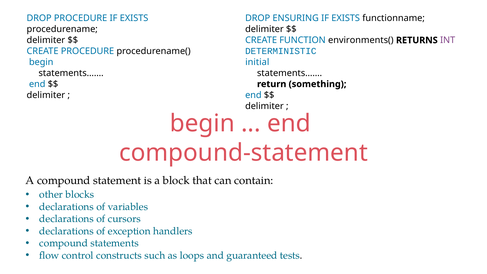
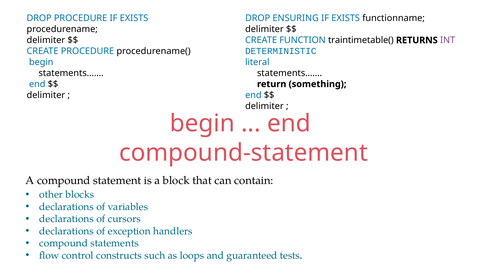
environments(: environments( -> traintimetable(
initial: initial -> literal
